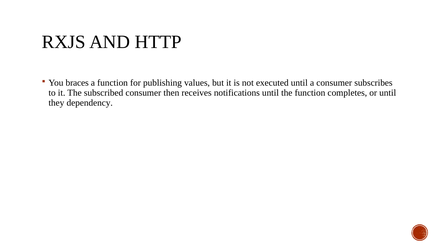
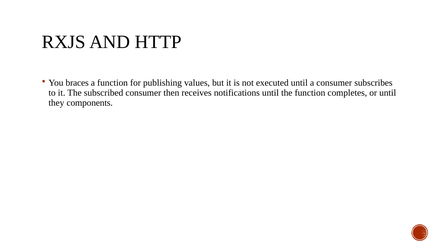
dependency: dependency -> components
